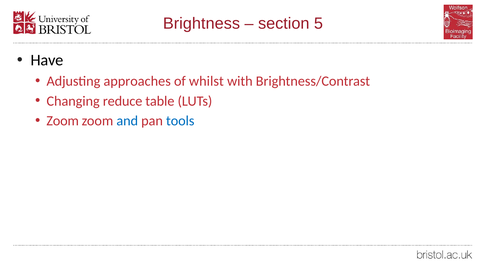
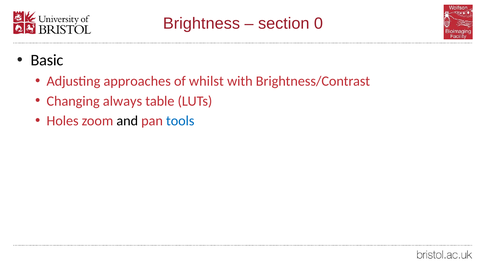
5: 5 -> 0
Have: Have -> Basic
reduce: reduce -> always
Zoom at (63, 121): Zoom -> Holes
and colour: blue -> black
